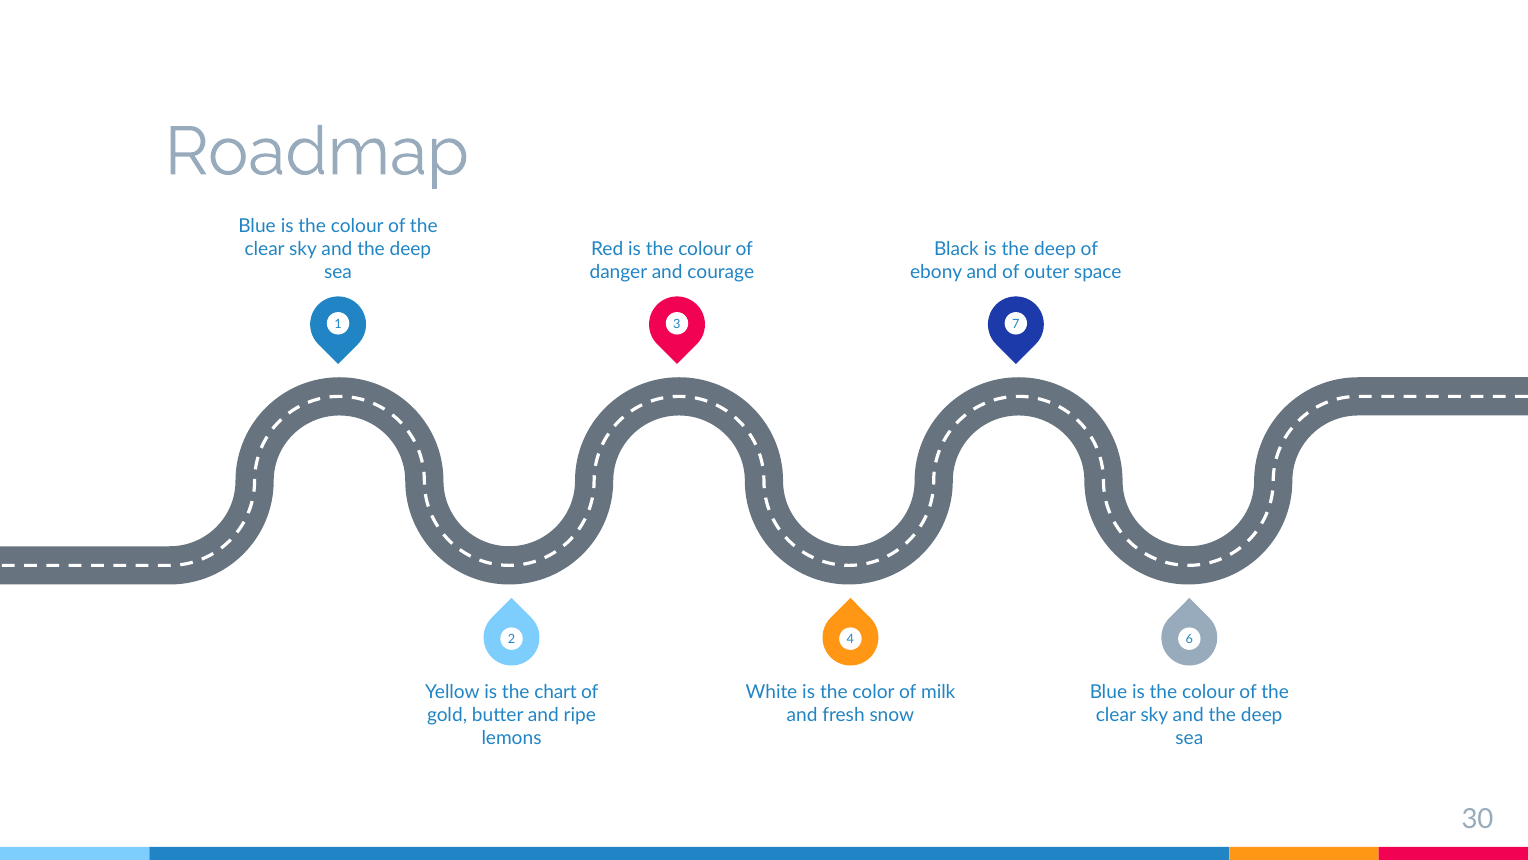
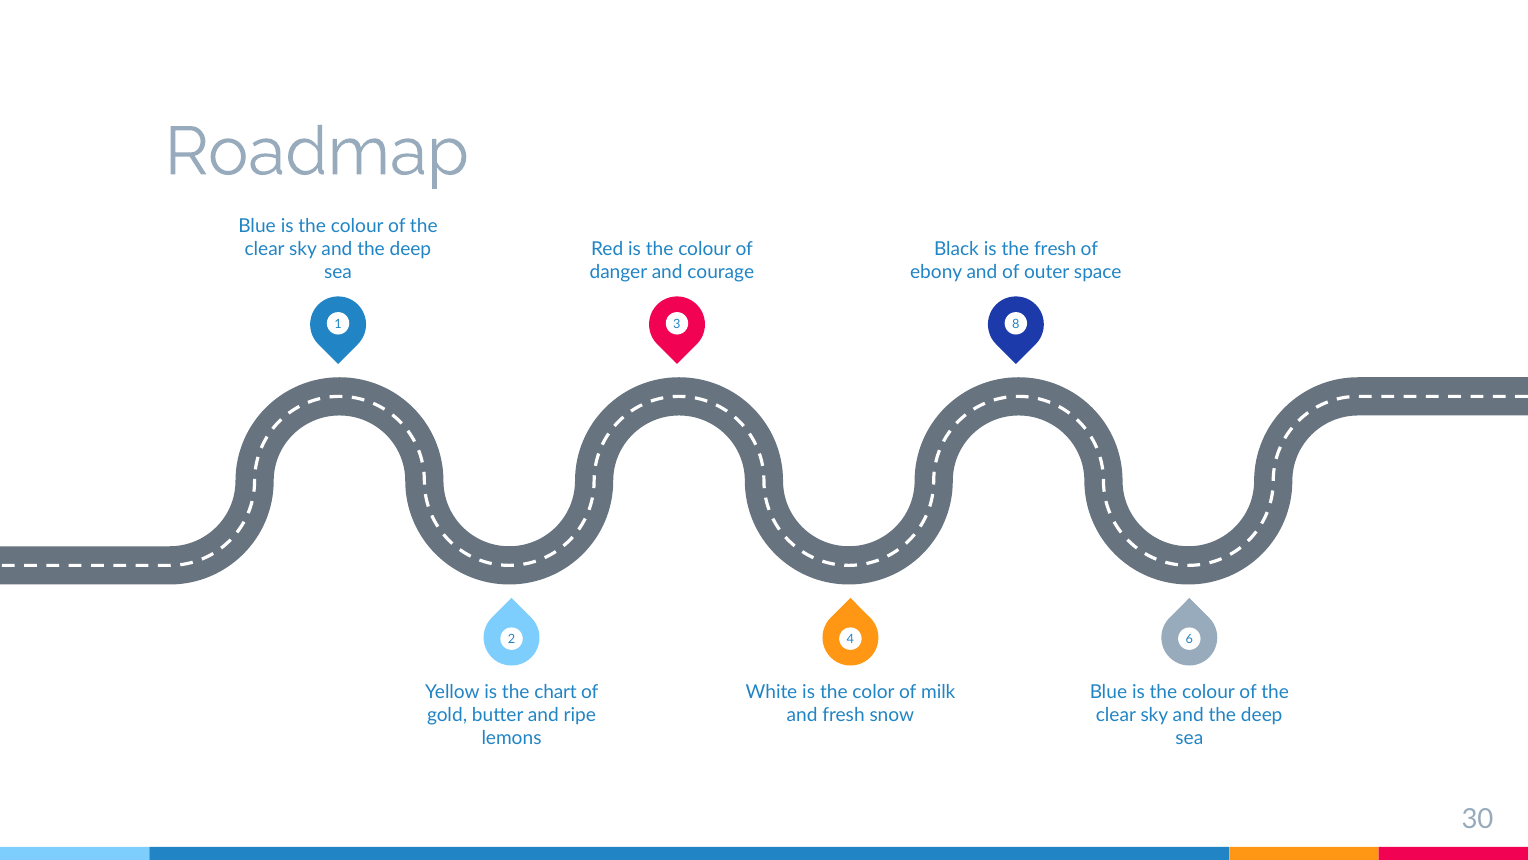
is the deep: deep -> fresh
7: 7 -> 8
